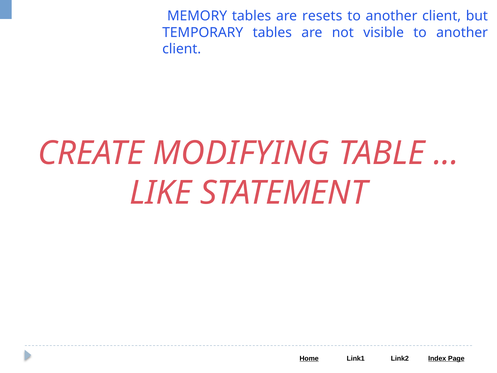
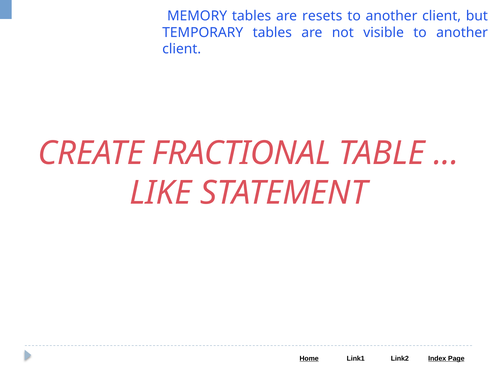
MODIFYING: MODIFYING -> FRACTIONAL
